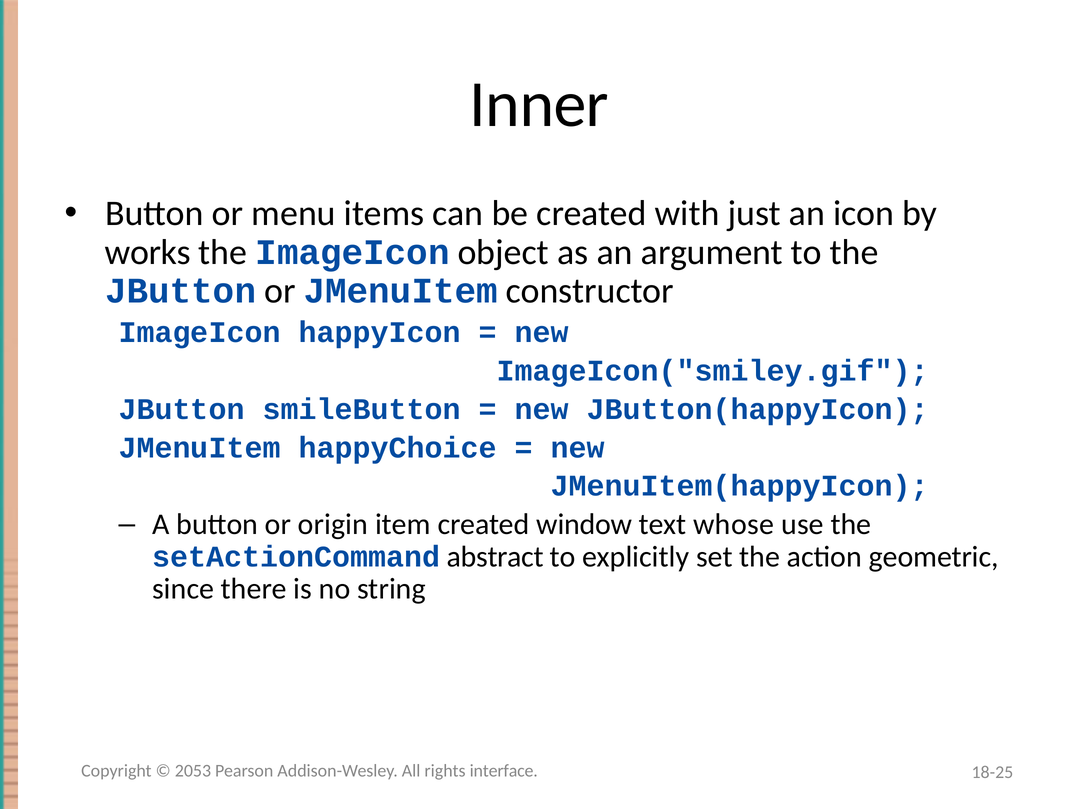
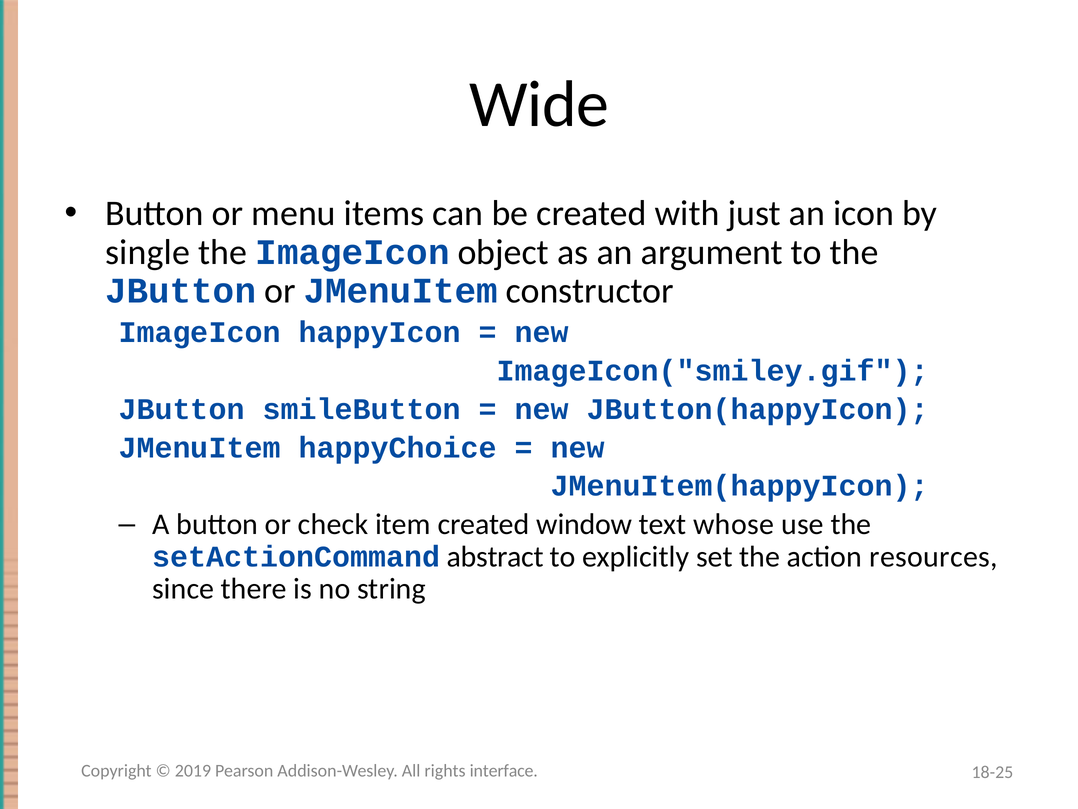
Inner: Inner -> Wide
works: works -> single
origin: origin -> check
geometric: geometric -> resources
2053: 2053 -> 2019
